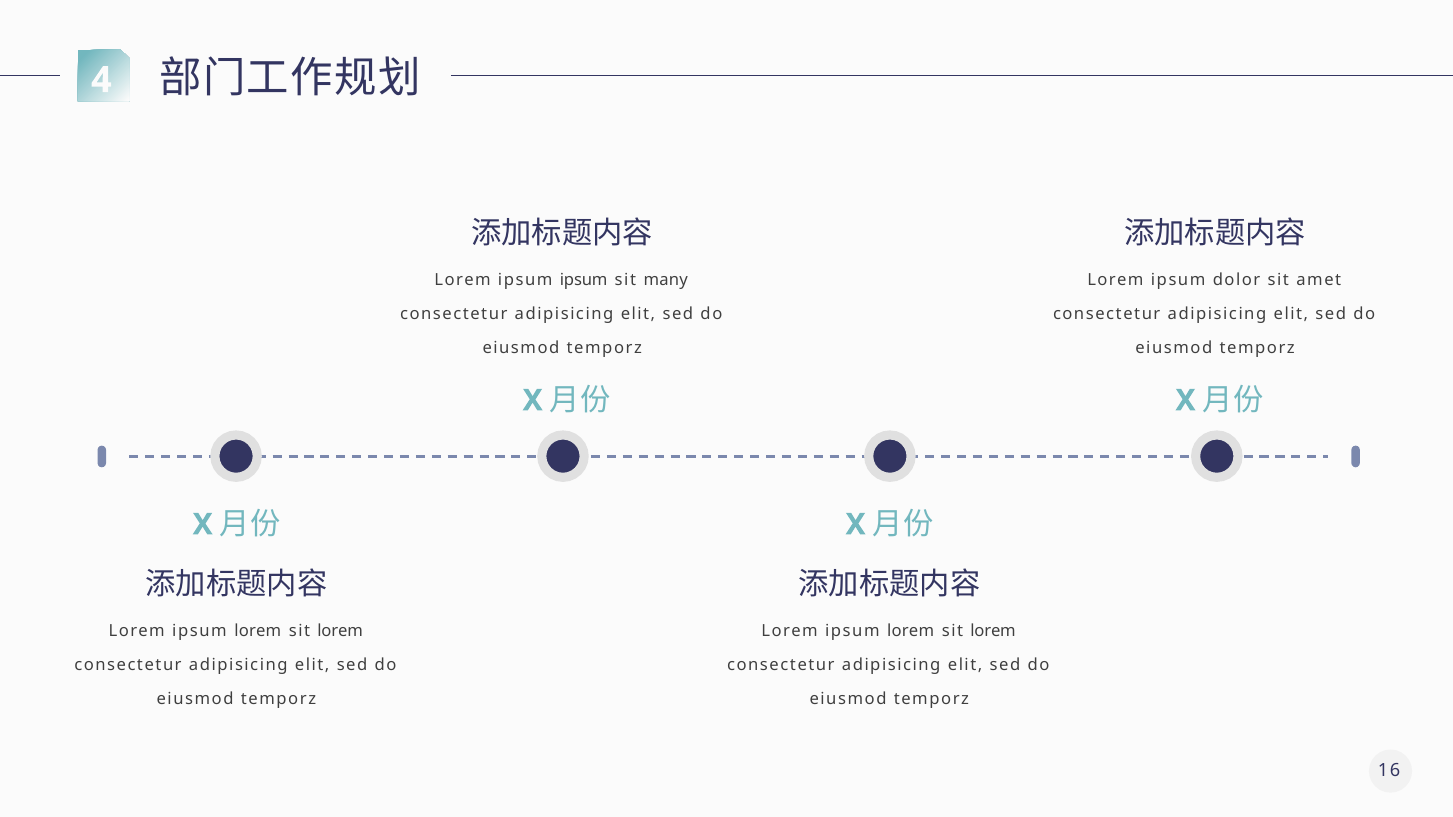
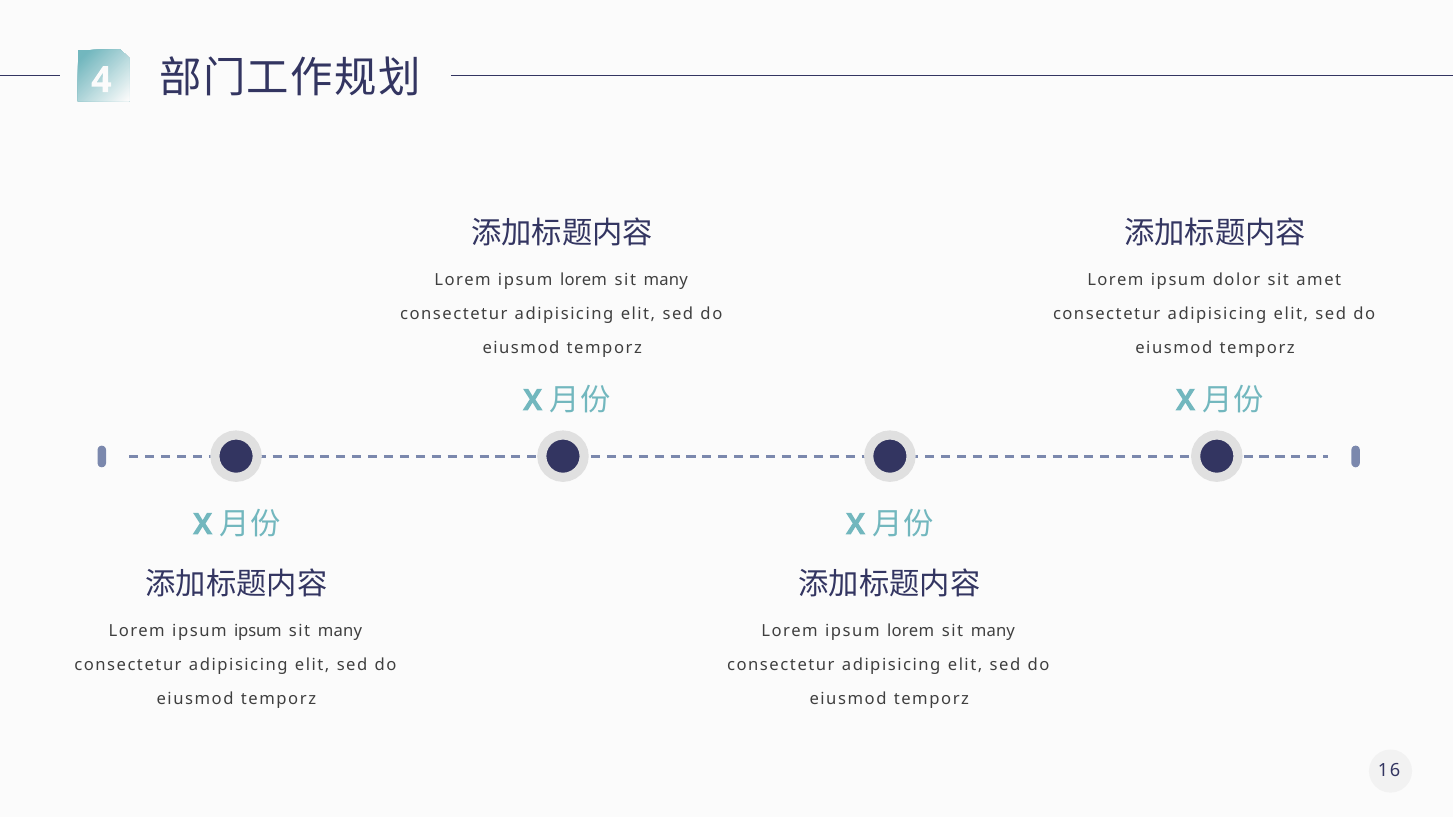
ipsum at (584, 280): ipsum -> lorem
lorem at (258, 631): lorem -> ipsum
lorem at (340, 631): lorem -> many
lorem at (993, 631): lorem -> many
